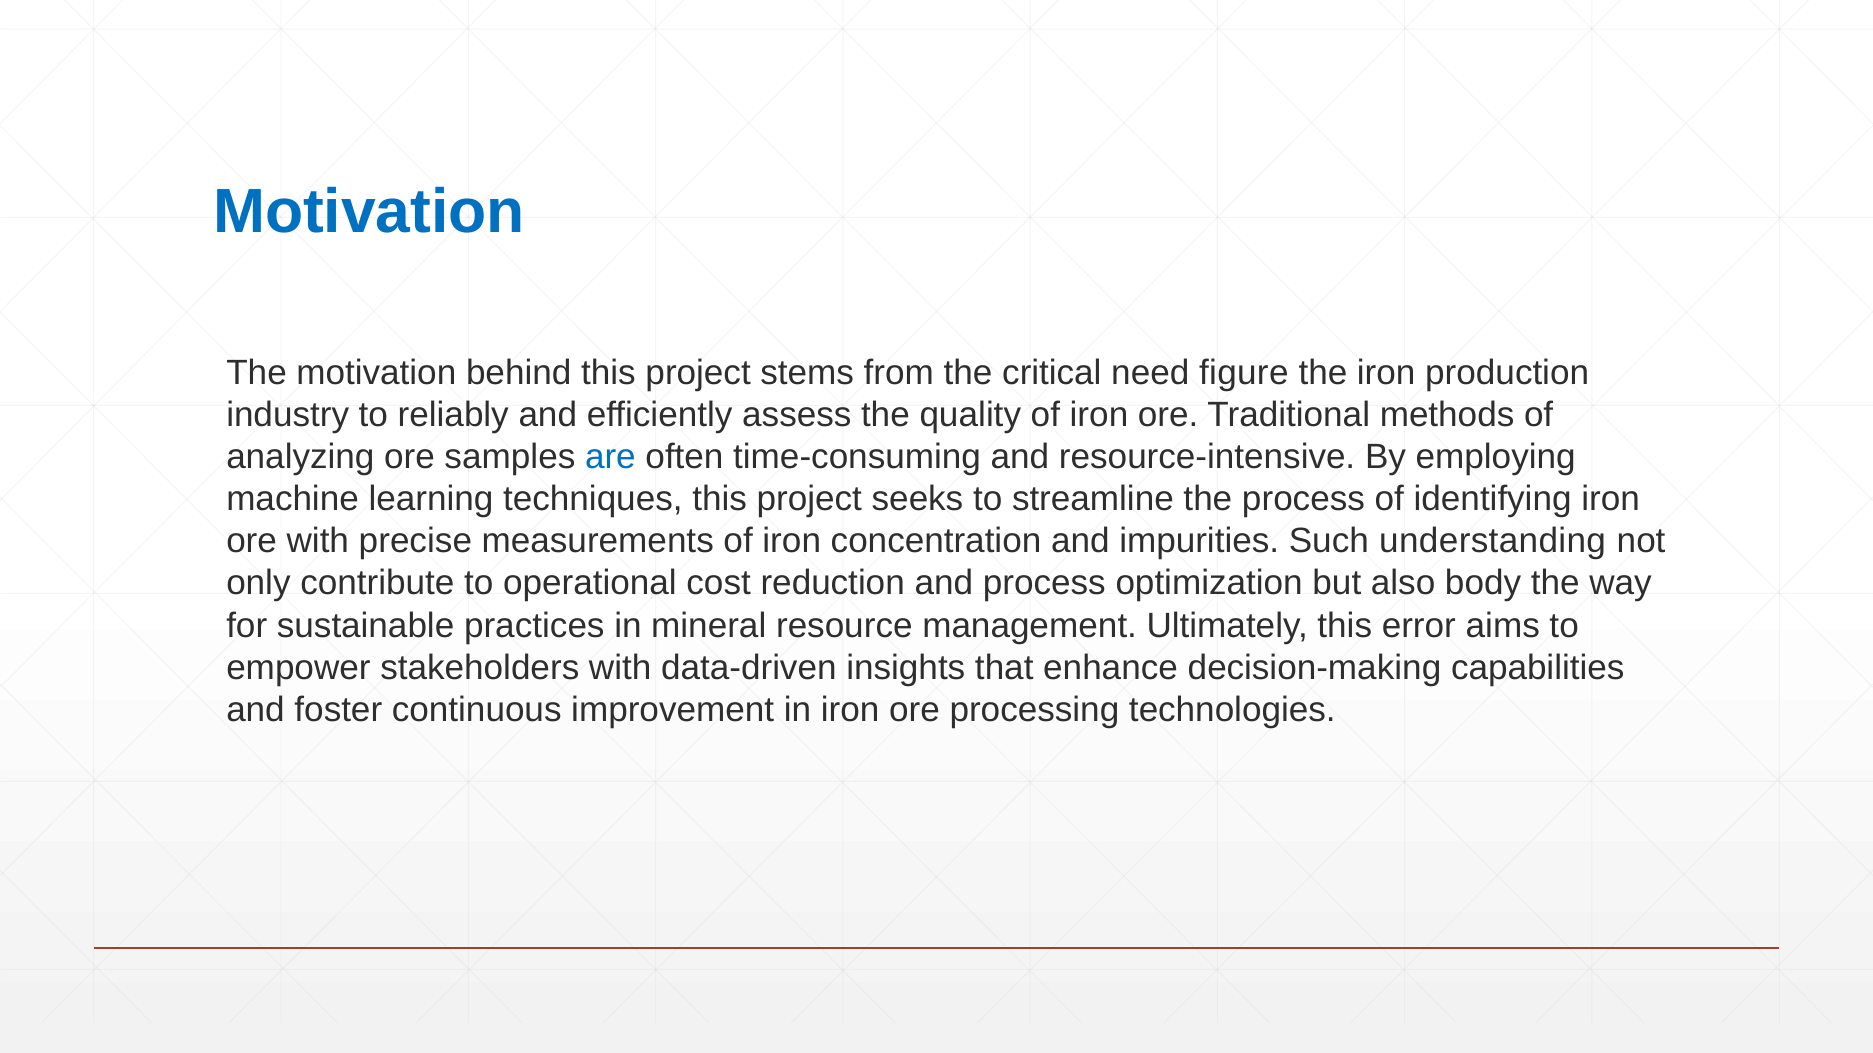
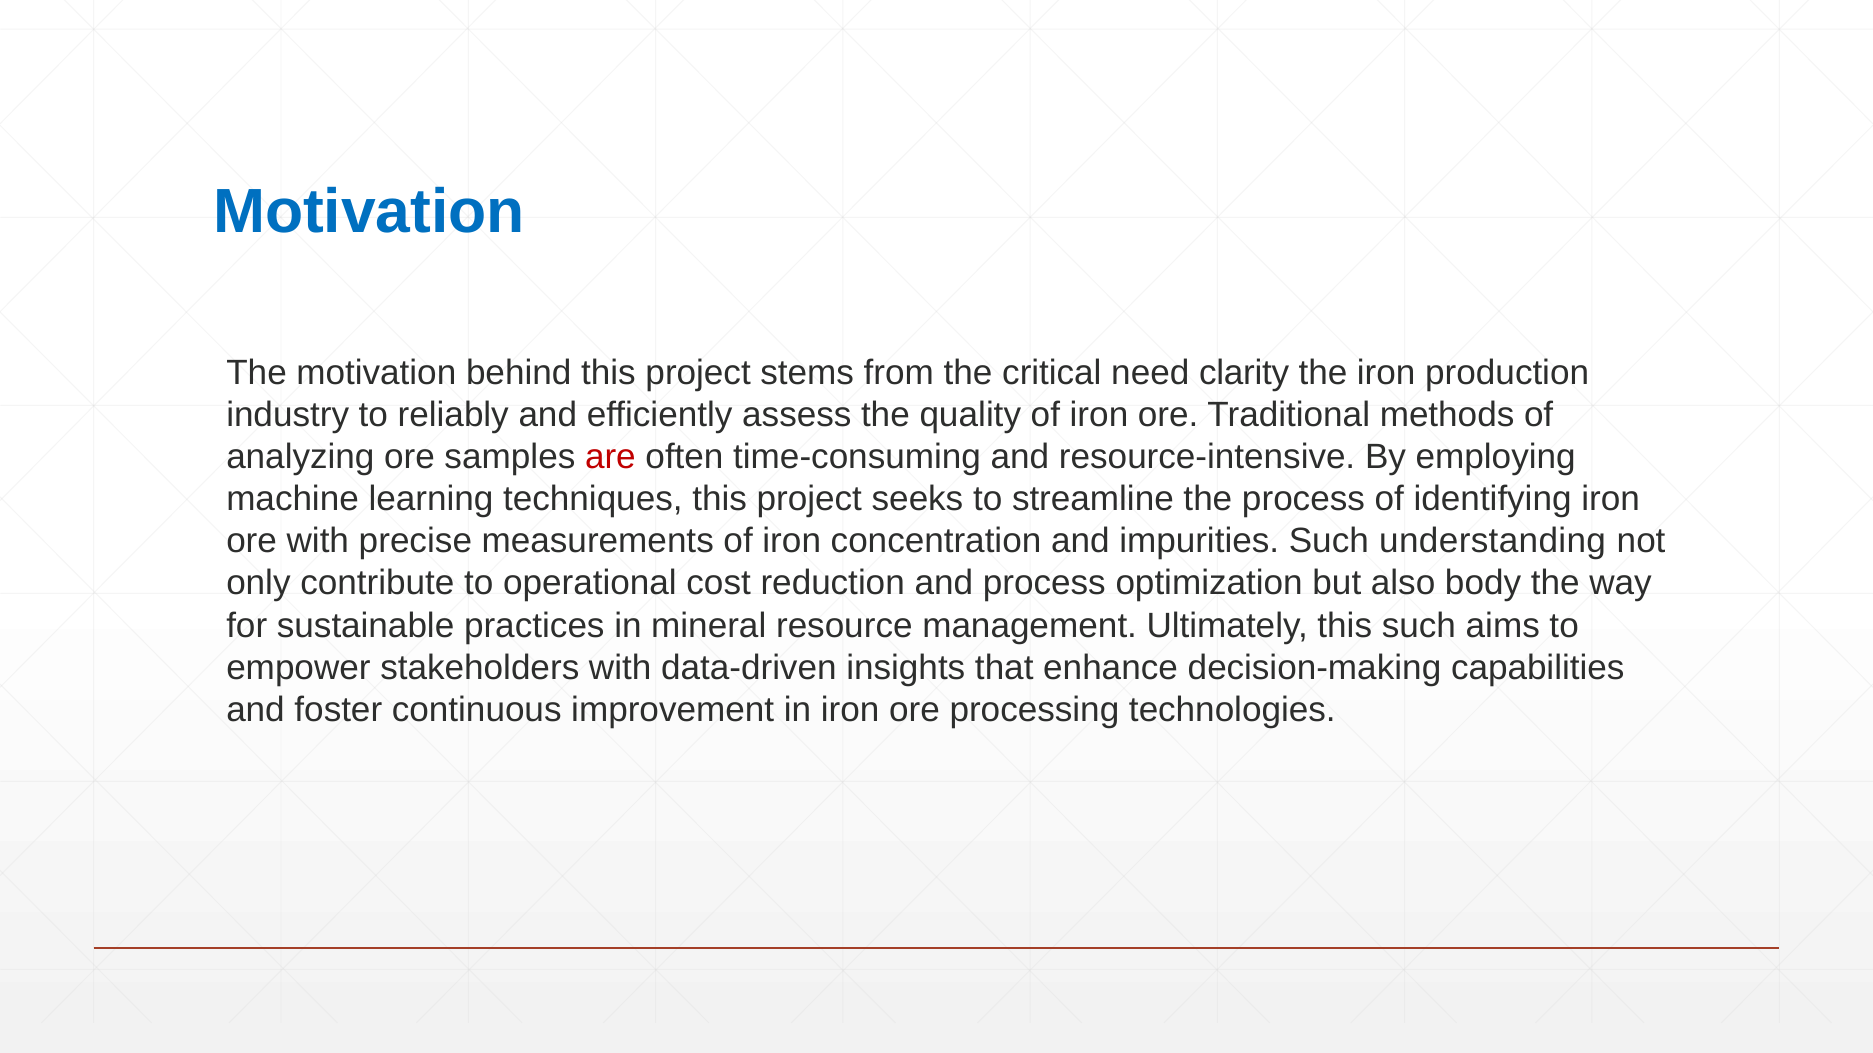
figure: figure -> clarity
are colour: blue -> red
this error: error -> such
